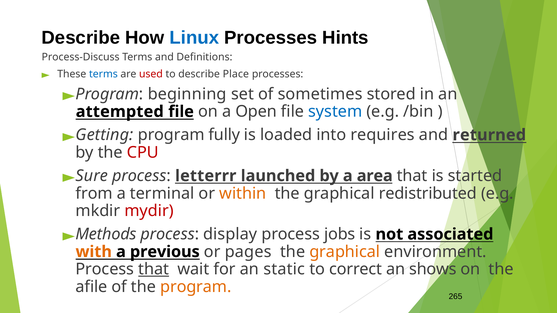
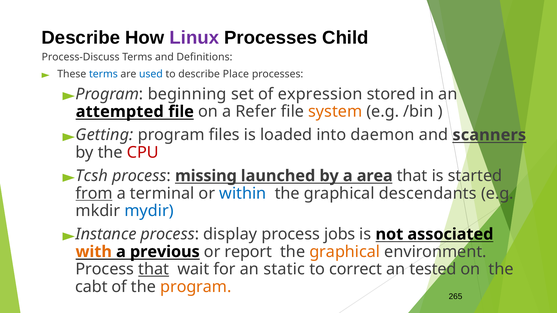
Linux colour: blue -> purple
Hints: Hints -> Child
used colour: red -> blue
sometimes: sometimes -> expression
Open: Open -> Refer
system colour: blue -> orange
fully: fully -> files
requires: requires -> daemon
returned: returned -> scanners
Sure: Sure -> Tcsh
letterrr: letterrr -> missing
from underline: none -> present
within colour: orange -> blue
redistributed: redistributed -> descendants
mydir colour: red -> blue
Methods: Methods -> Instance
pages: pages -> report
shows: shows -> tested
afile: afile -> cabt
